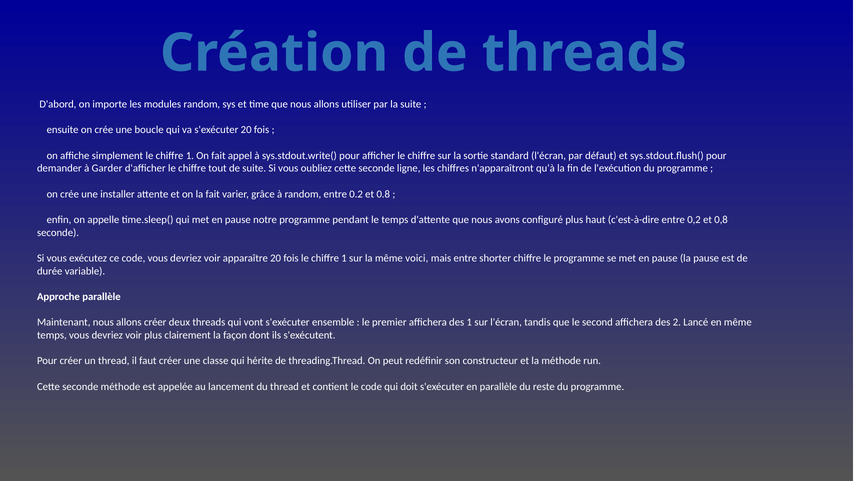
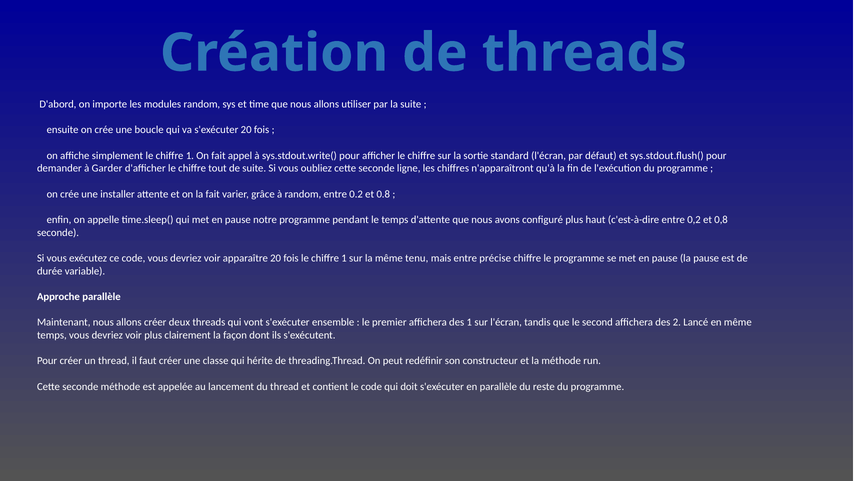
voici: voici -> tenu
shorter: shorter -> précise
